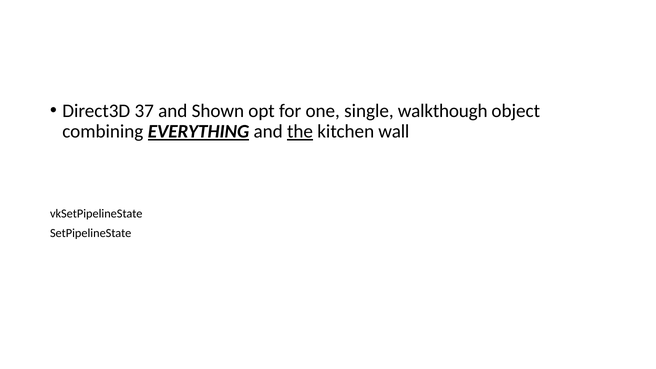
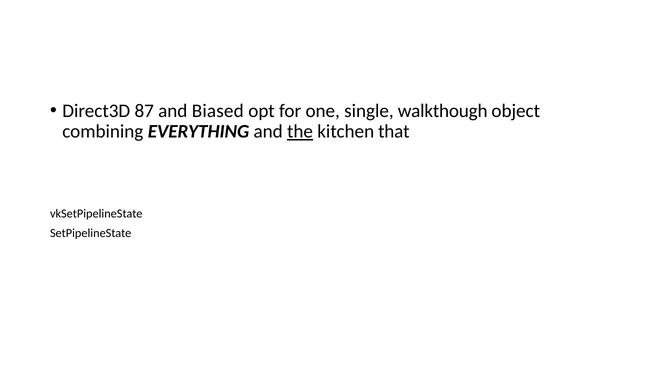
37: 37 -> 87
Shown: Shown -> Biased
EVERYTHING underline: present -> none
wall: wall -> that
